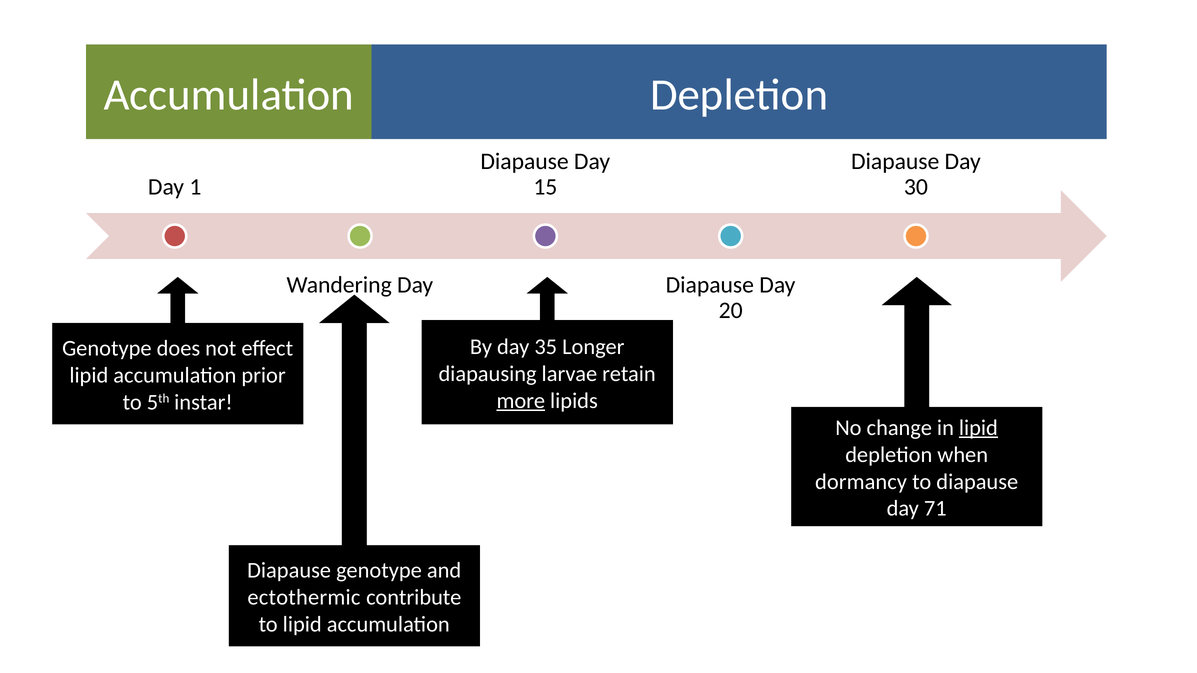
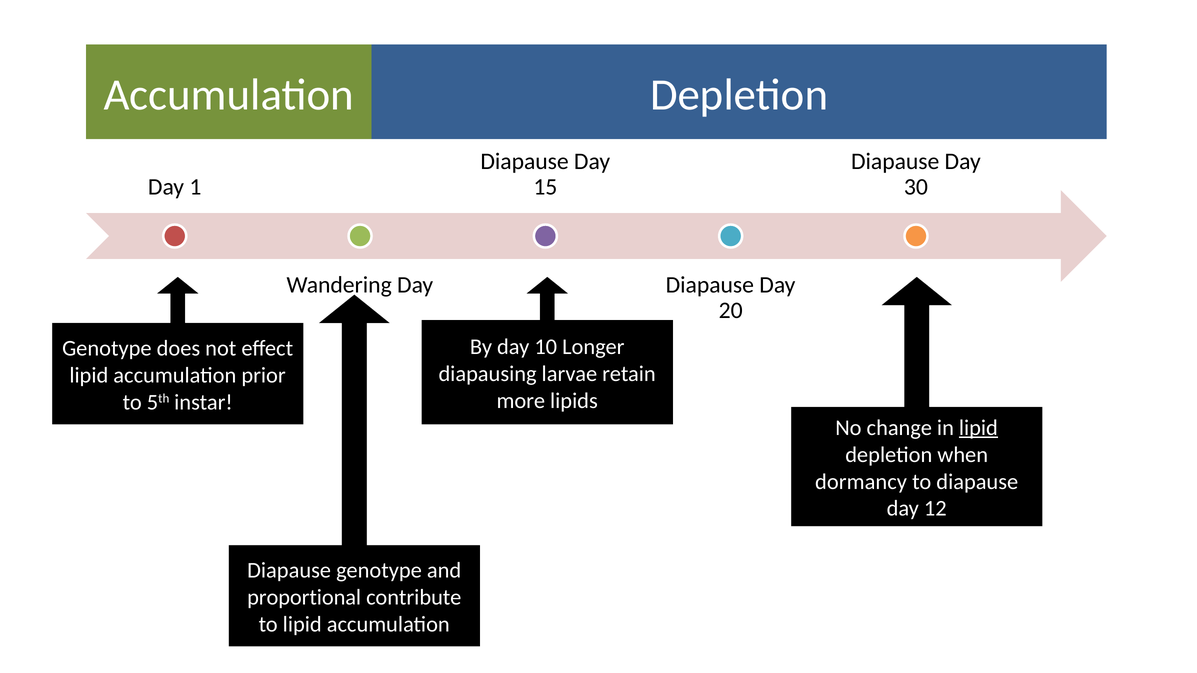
35: 35 -> 10
more underline: present -> none
71: 71 -> 12
ectothermic: ectothermic -> proportional
